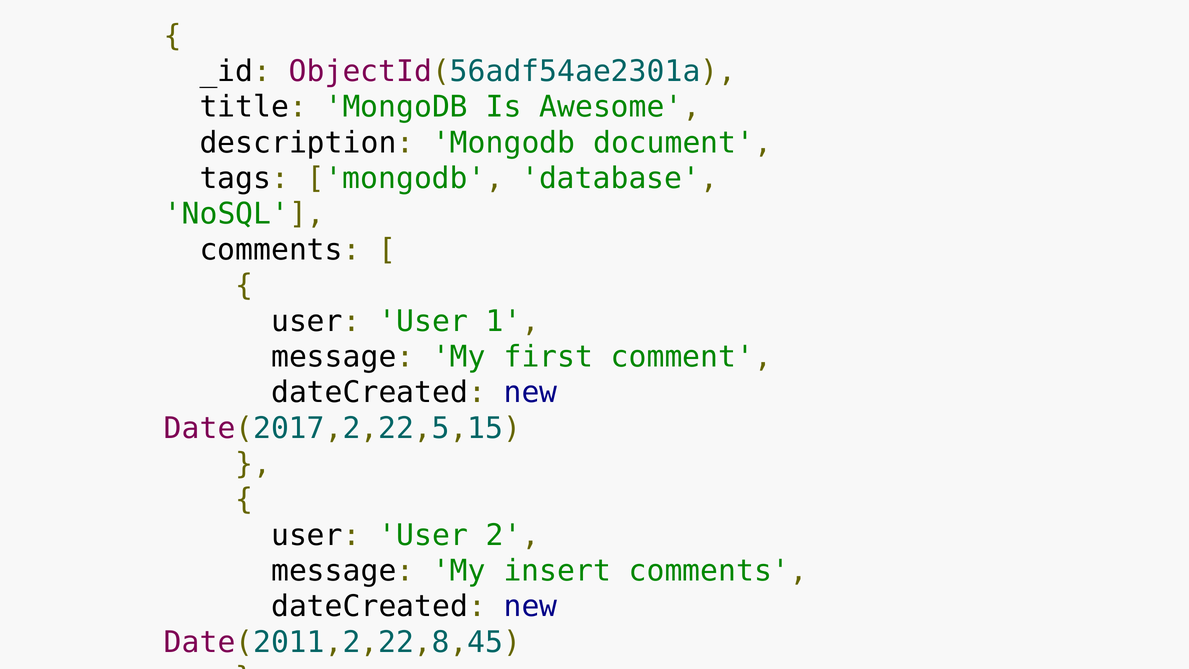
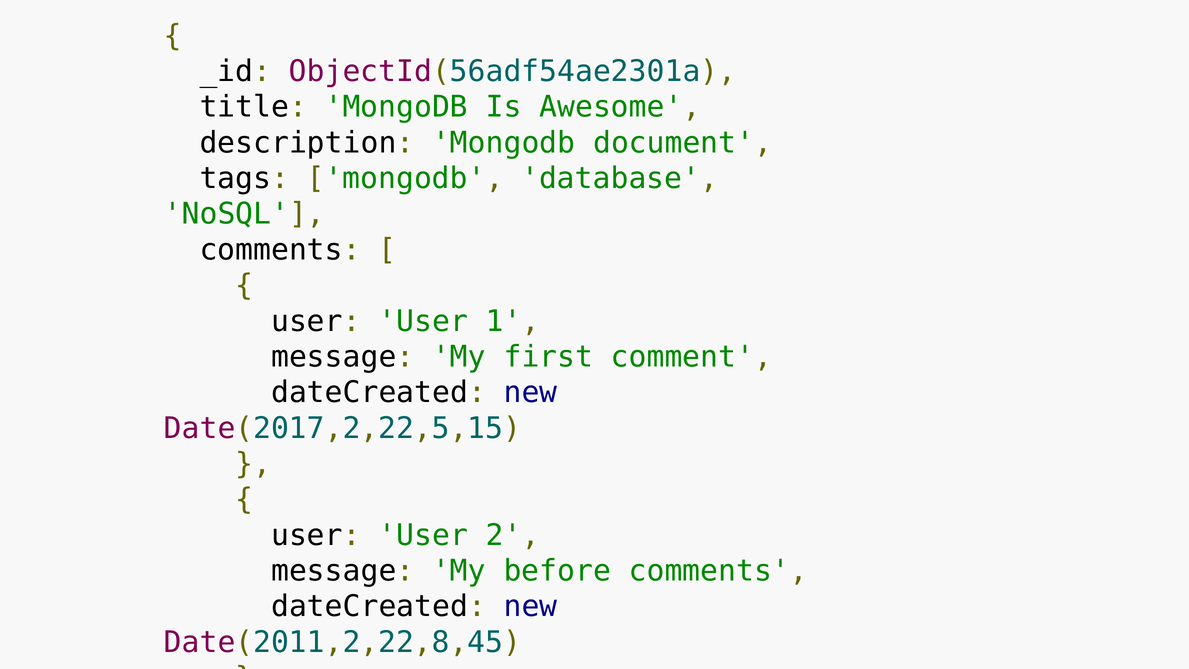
insert: insert -> before
